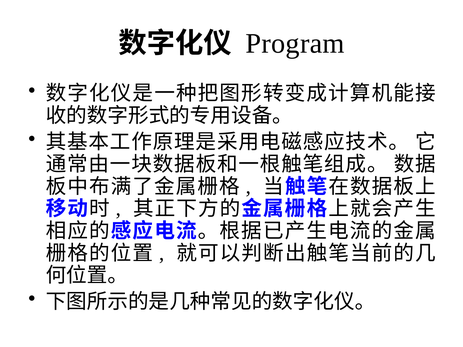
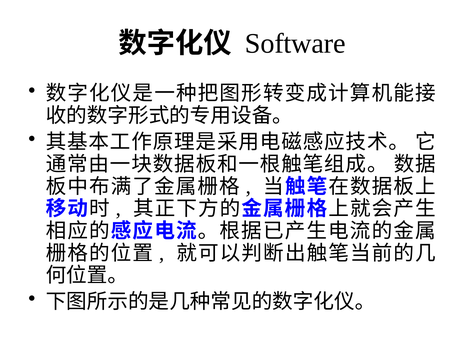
Program: Program -> Software
